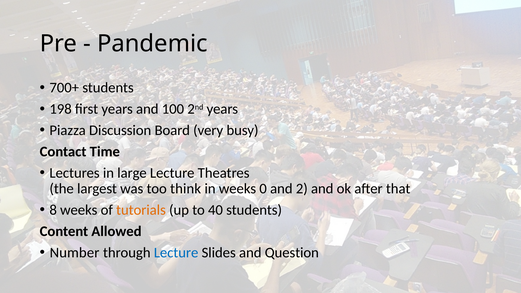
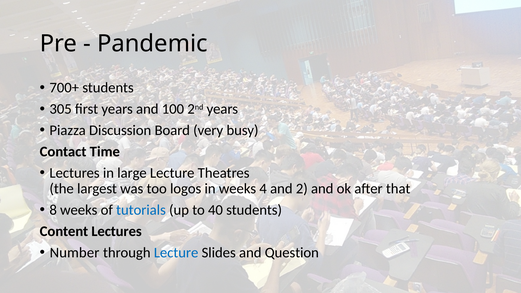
198: 198 -> 305
think: think -> logos
0: 0 -> 4
tutorials colour: orange -> blue
Content Allowed: Allowed -> Lectures
